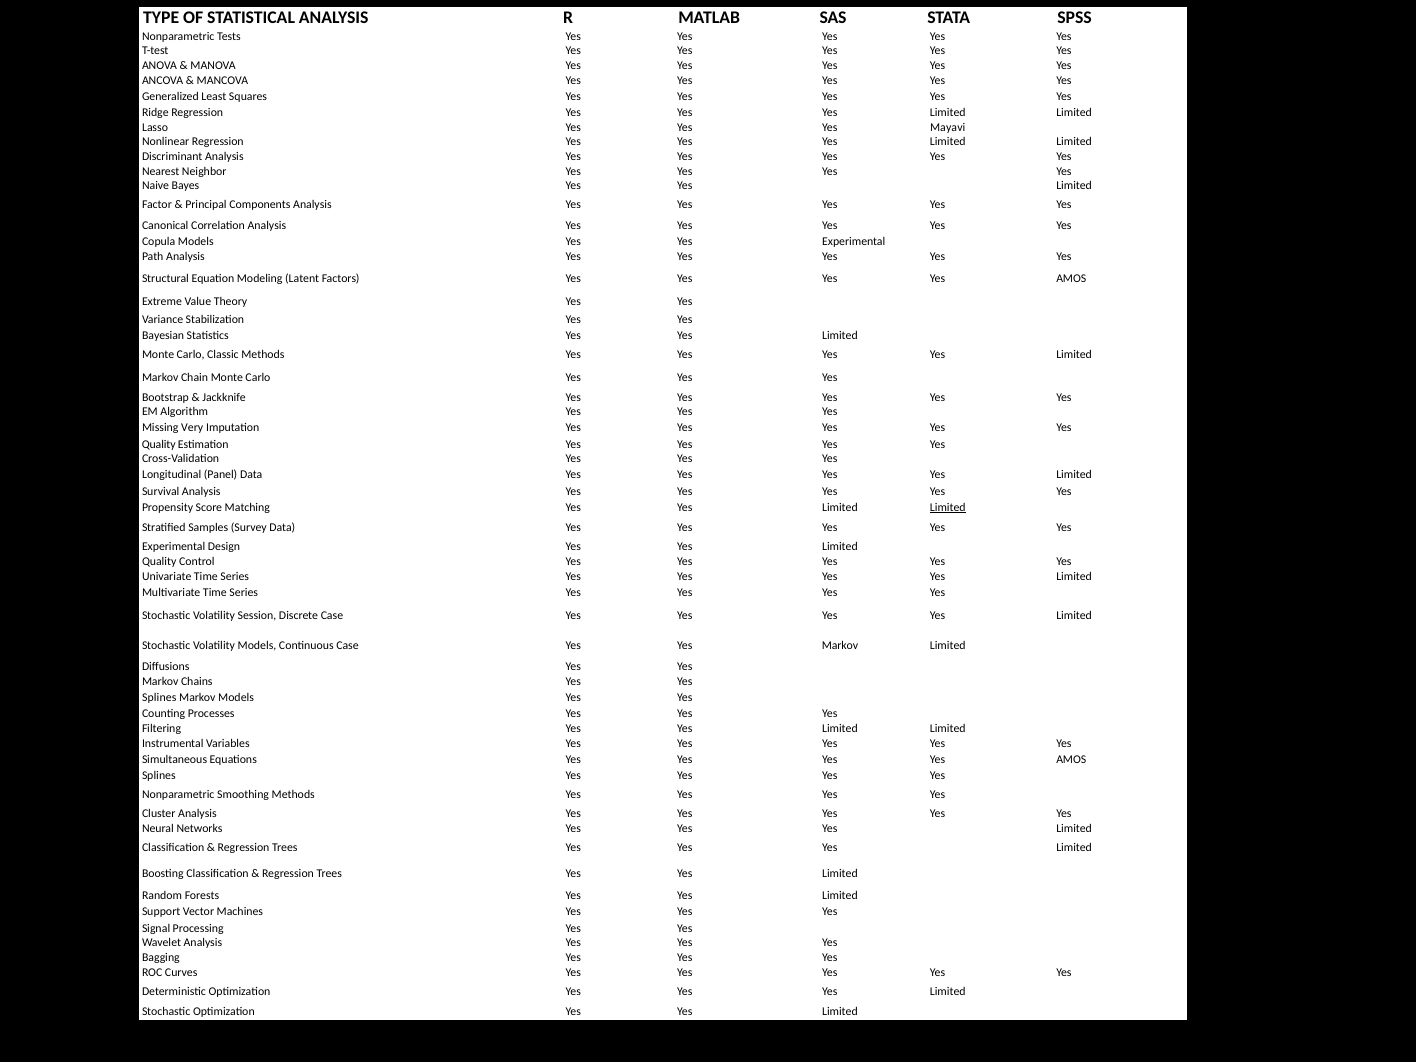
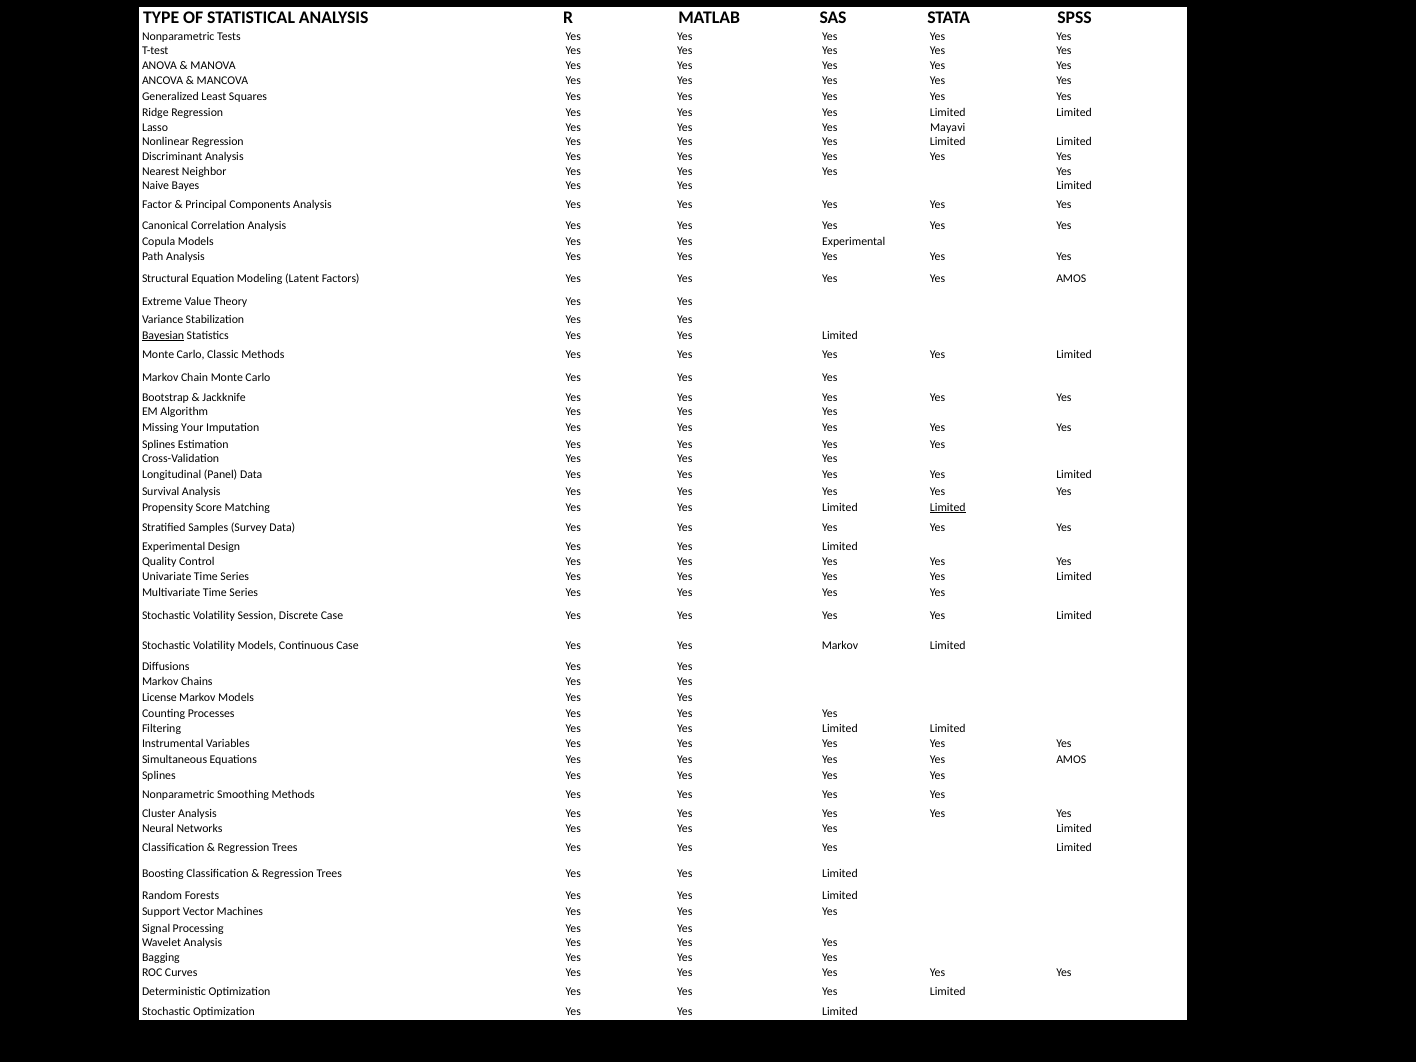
Bayesian underline: none -> present
Very: Very -> Your
Quality at (159, 444): Quality -> Splines
Splines at (159, 698): Splines -> License
